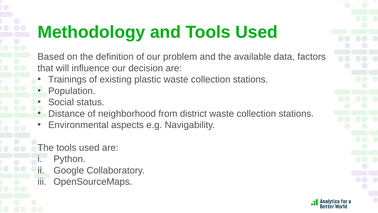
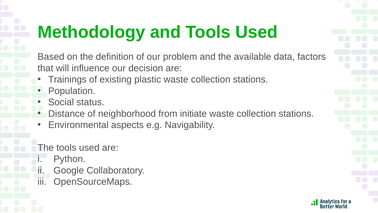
district: district -> initiate
